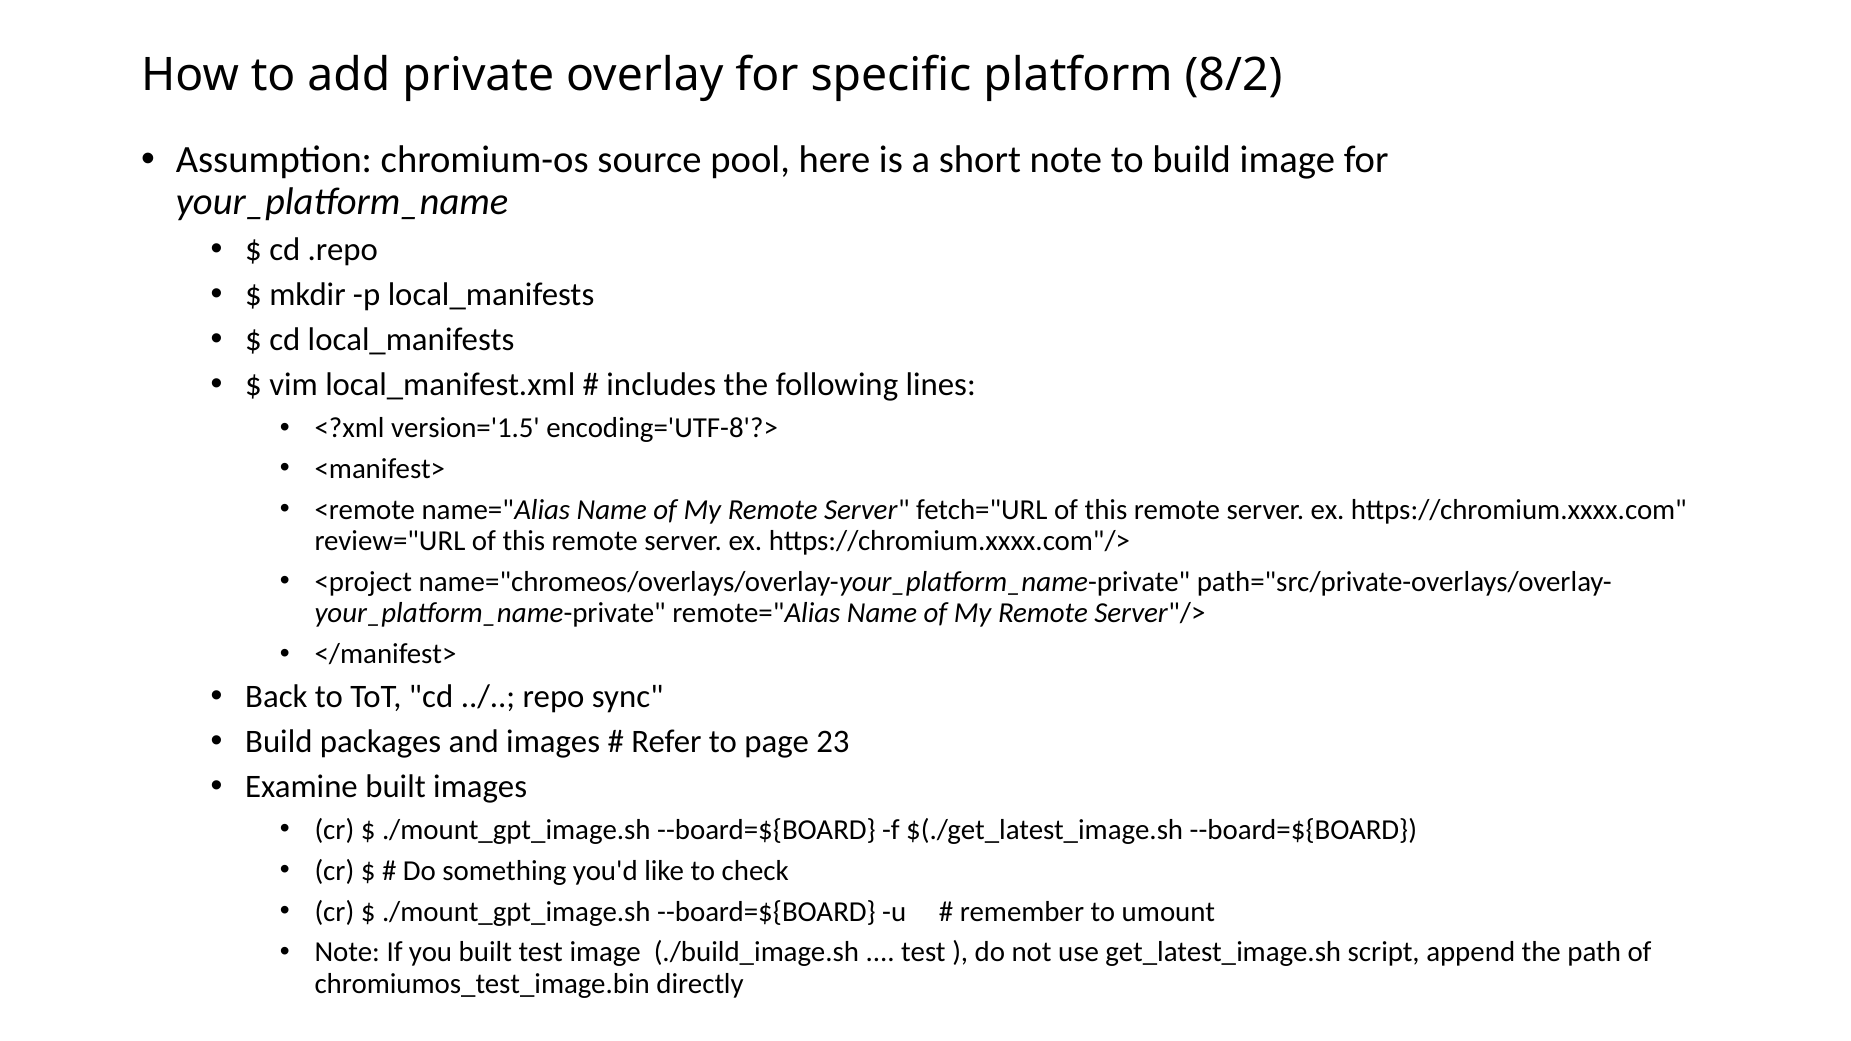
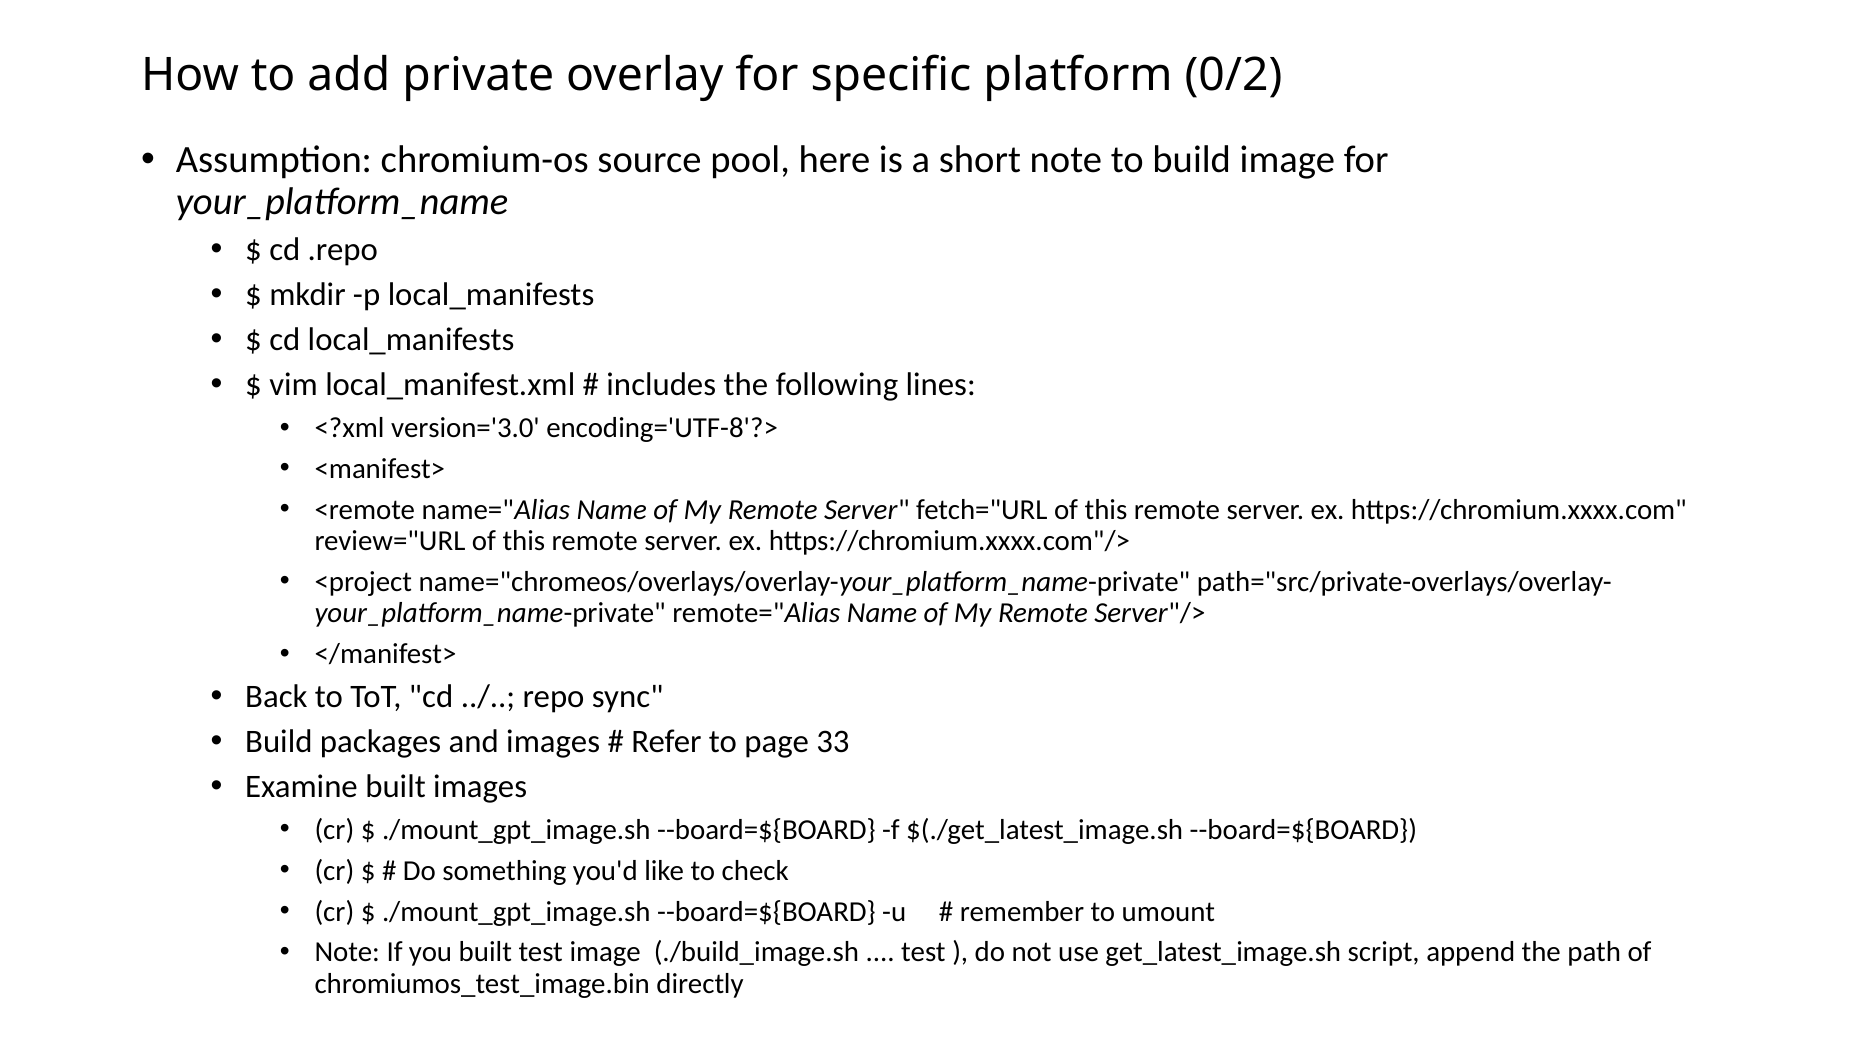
8/2: 8/2 -> 0/2
version='1.5: version='1.5 -> version='3.0
23: 23 -> 33
